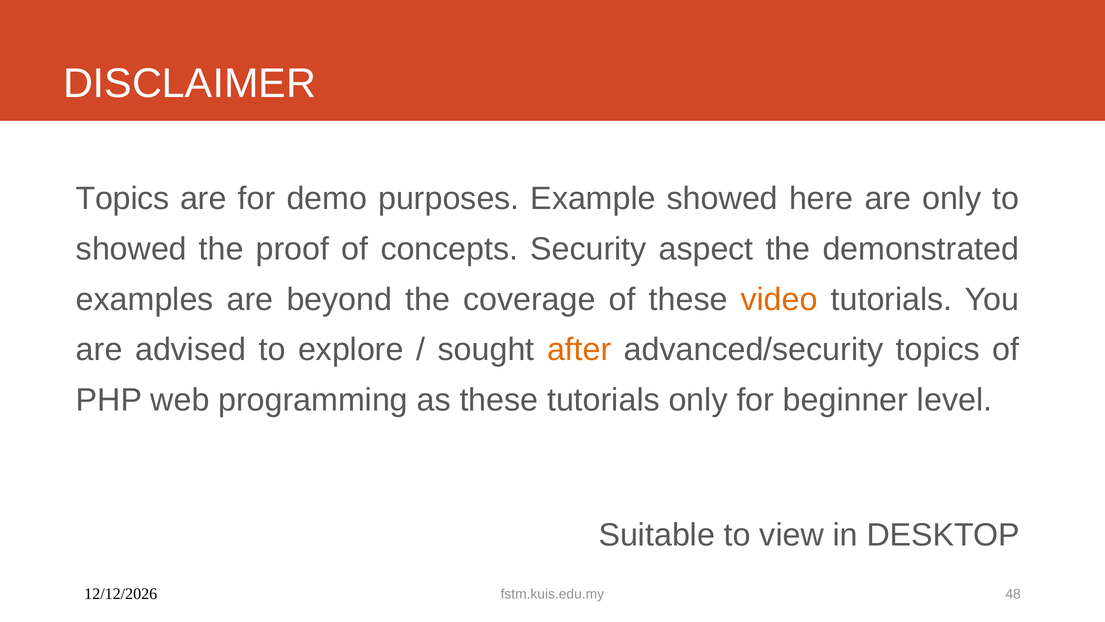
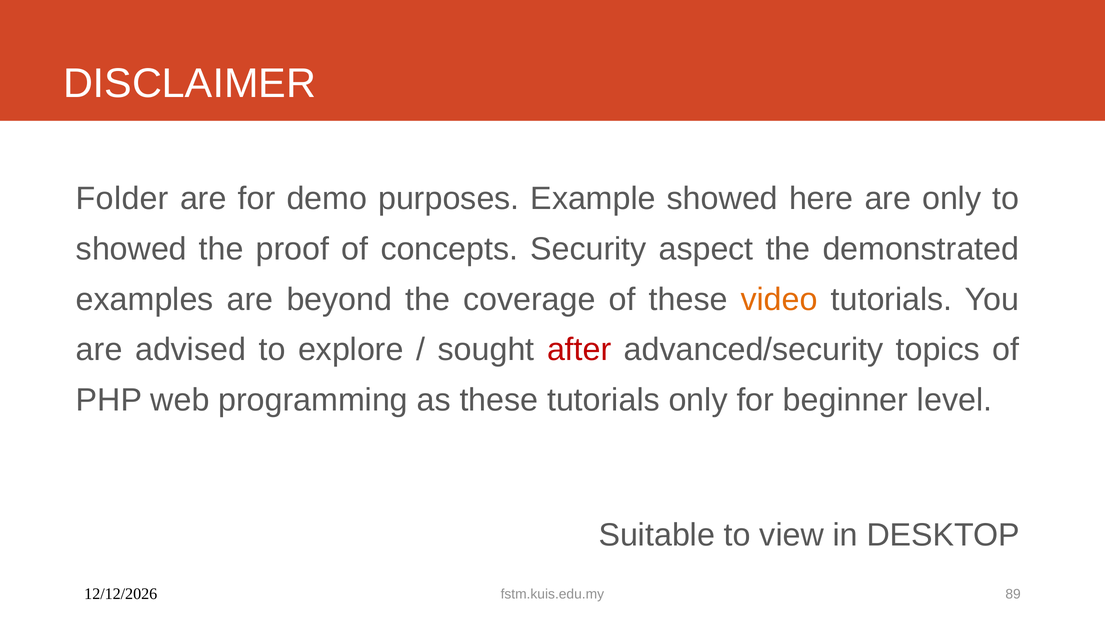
Topics at (123, 199): Topics -> Folder
after colour: orange -> red
48: 48 -> 89
